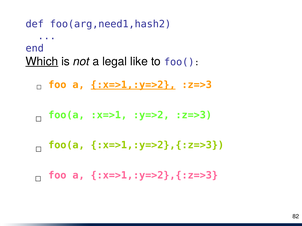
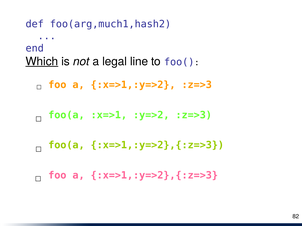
foo(arg,need1,hash2: foo(arg,need1,hash2 -> foo(arg,much1,hash2
like: like -> line
:x=>1,:y=>2 underline: present -> none
